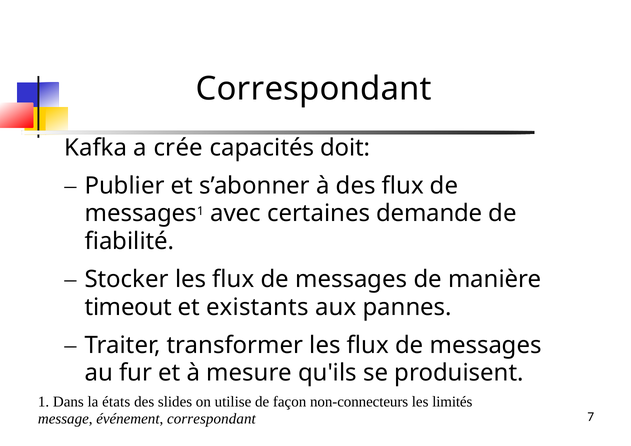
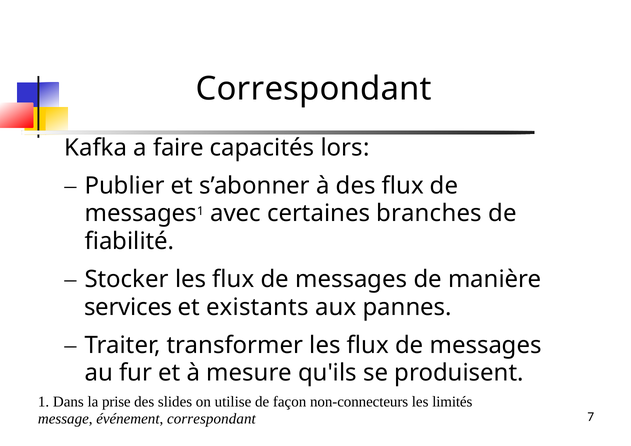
crée: crée -> faire
doit: doit -> lors
demande: demande -> branches
timeout: timeout -> services
états: états -> prise
